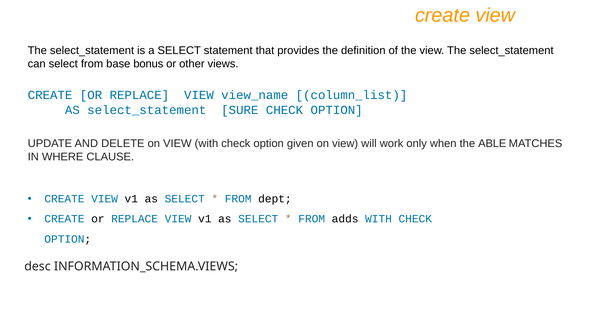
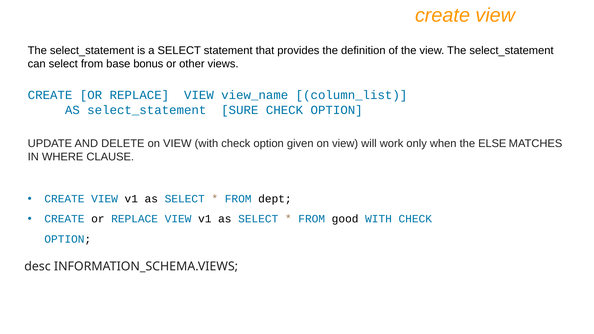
ABLE: ABLE -> ELSE
adds: adds -> good
